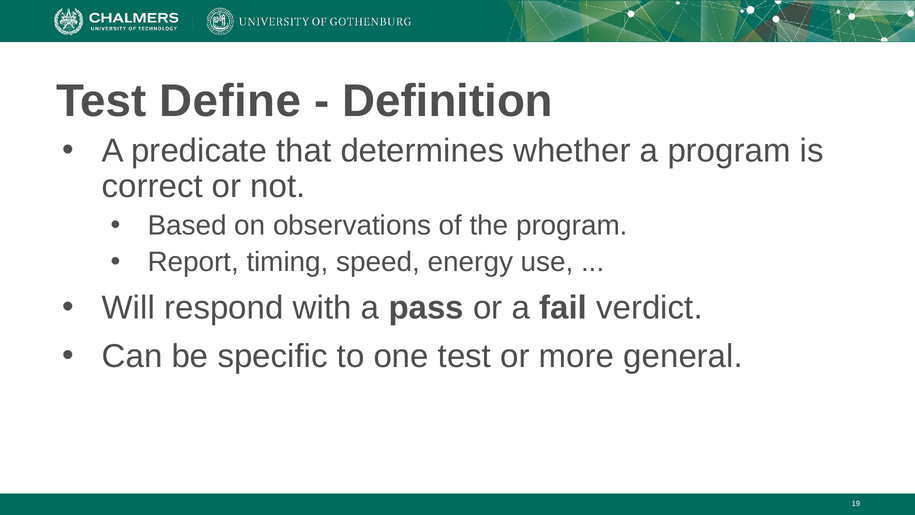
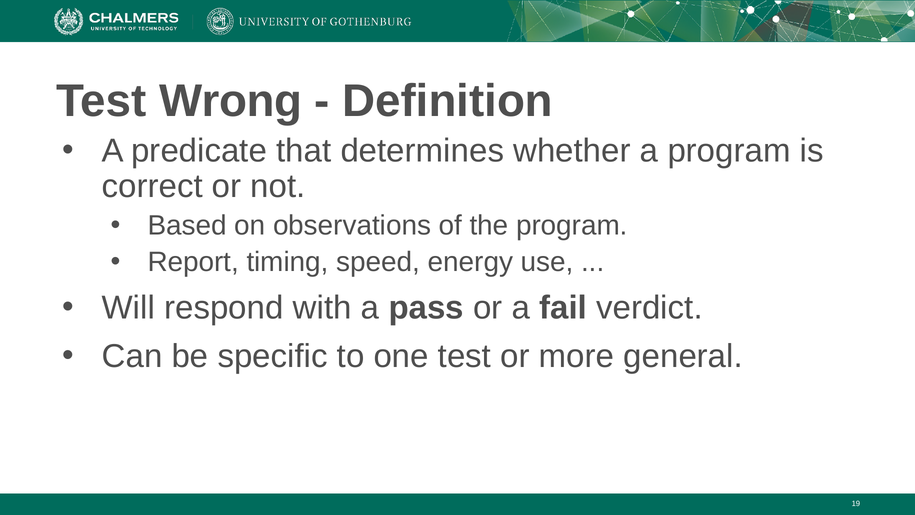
Define: Define -> Wrong
